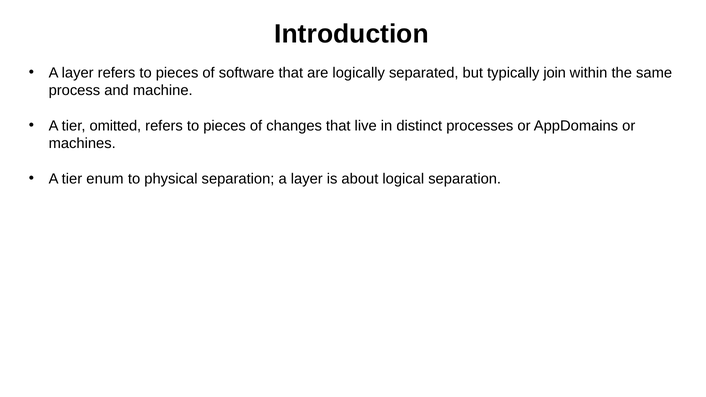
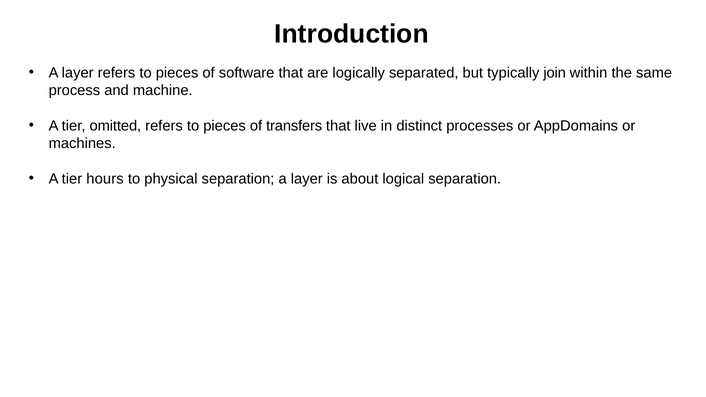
changes: changes -> transfers
enum: enum -> hours
